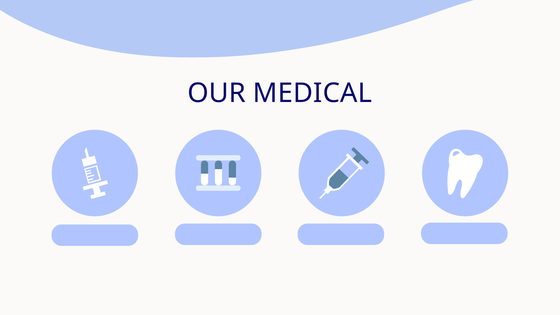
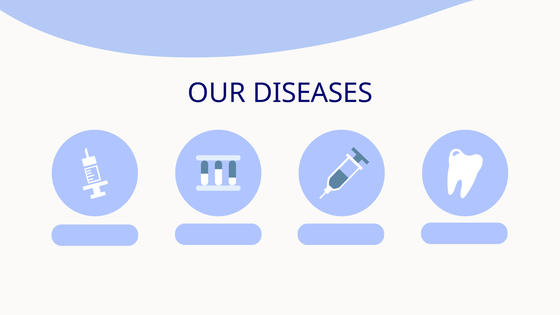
MEDICAL: MEDICAL -> DISEASES
